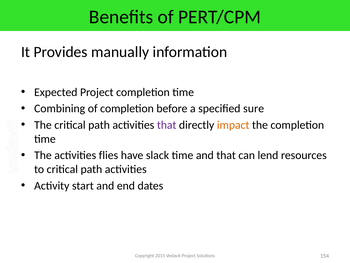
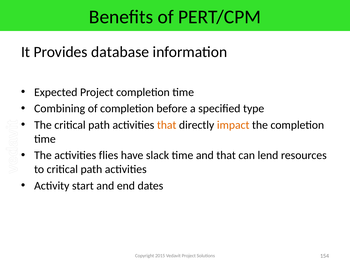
manually: manually -> database
sure: sure -> type
that at (167, 125) colour: purple -> orange
